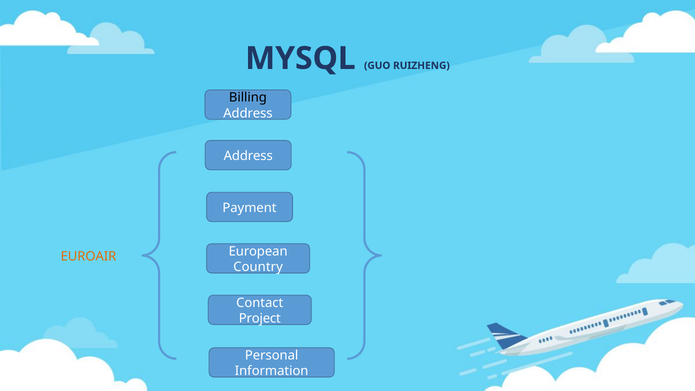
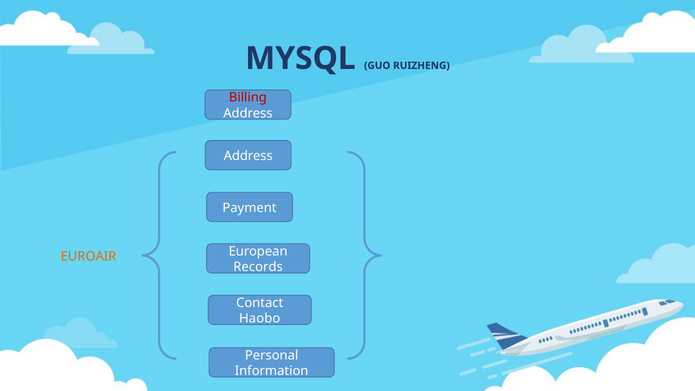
Billing colour: black -> red
Country: Country -> Records
Project: Project -> Haobo
